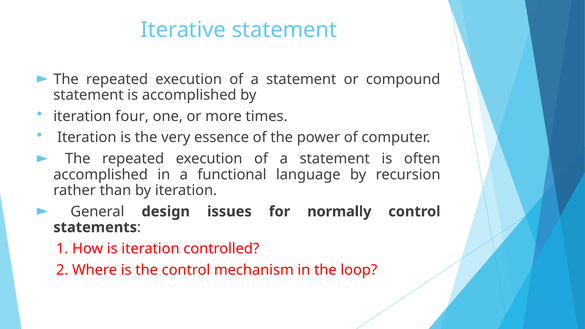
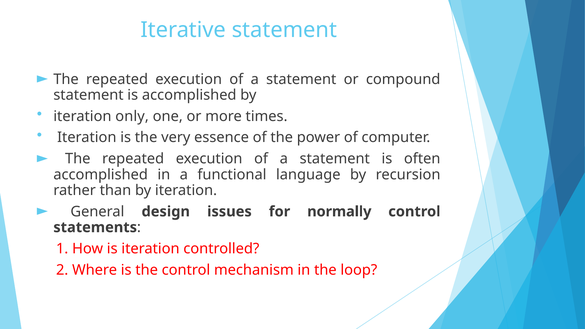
four: four -> only
